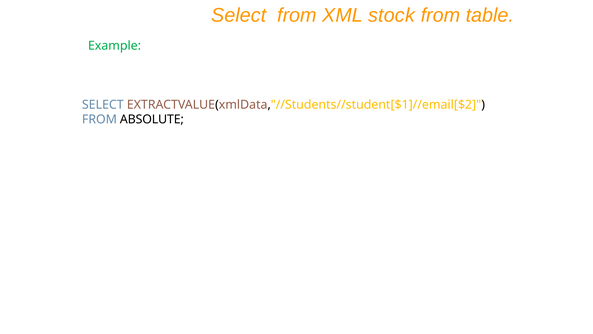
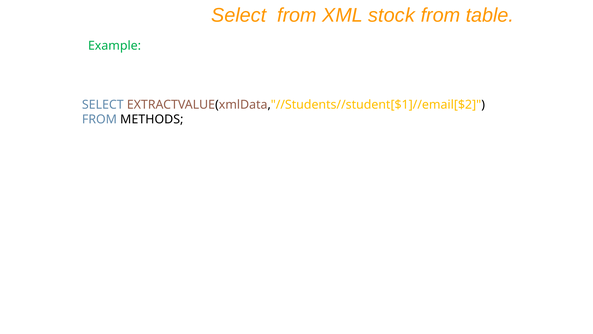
ABSOLUTE: ABSOLUTE -> METHODS
